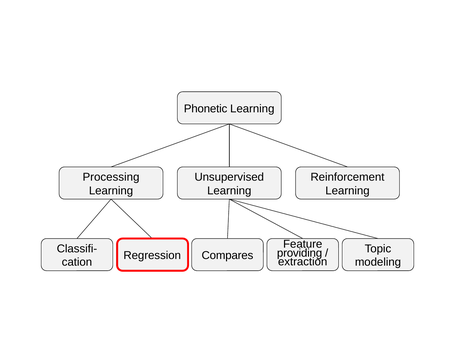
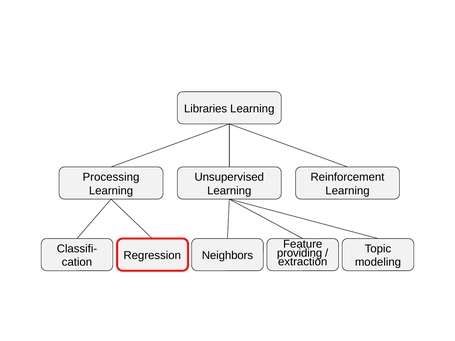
Phonetic: Phonetic -> Libraries
Compares: Compares -> Neighbors
